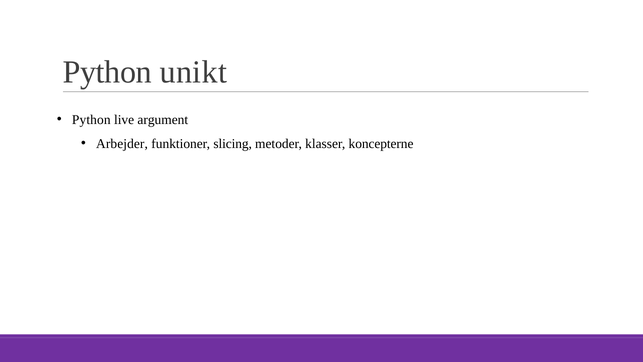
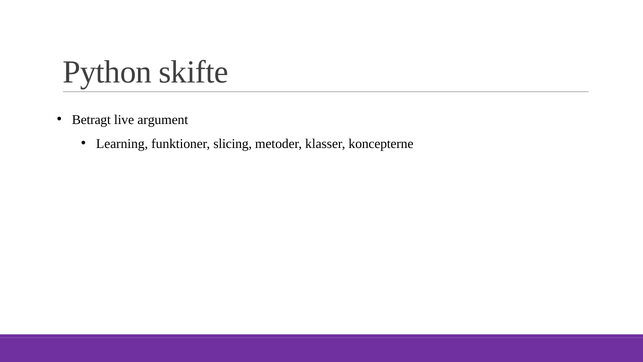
unikt: unikt -> skifte
Python at (91, 120): Python -> Betragt
Arbejder: Arbejder -> Learning
